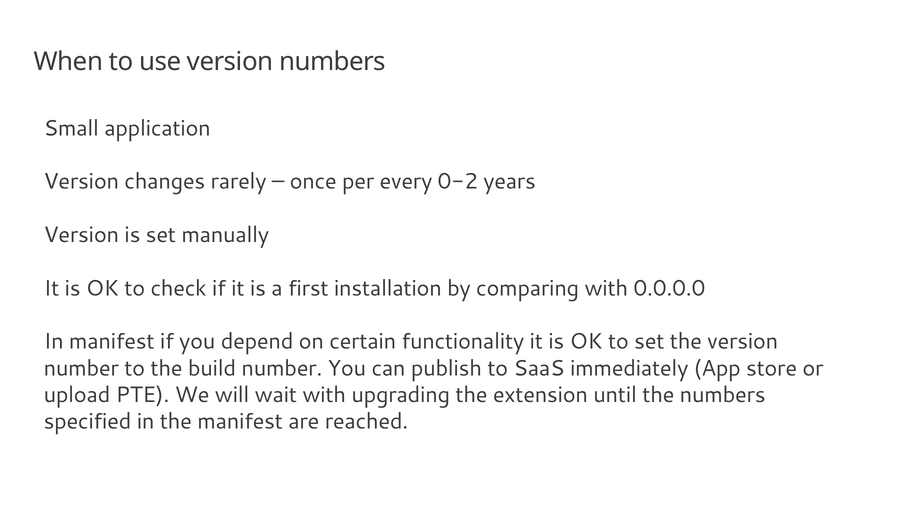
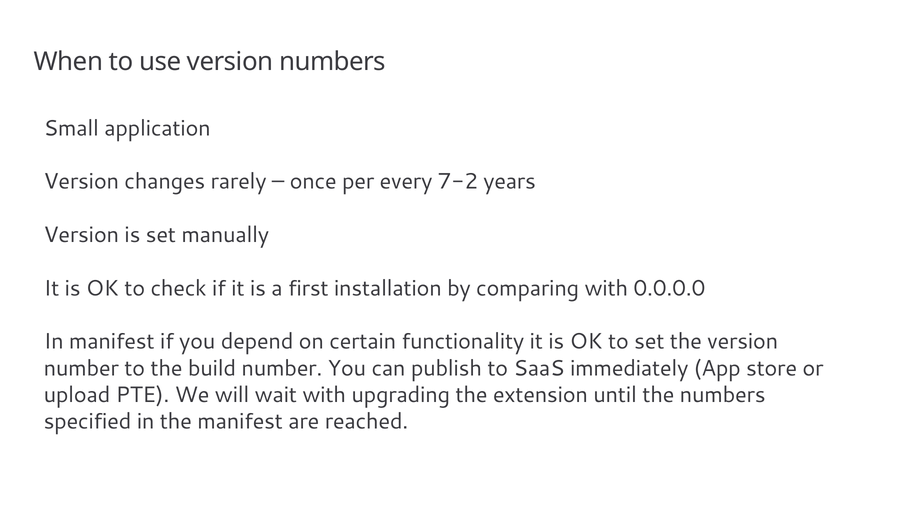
0-2: 0-2 -> 7-2
